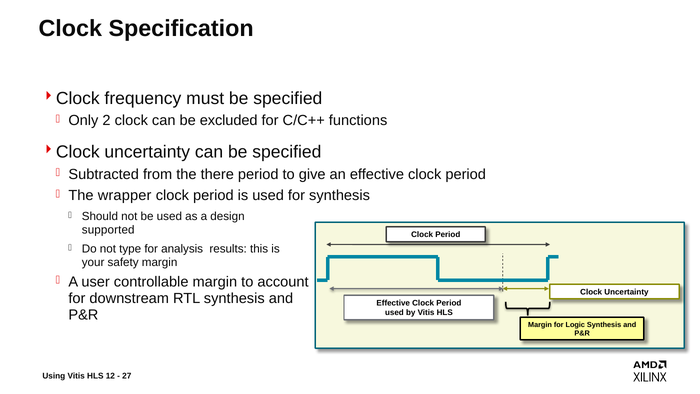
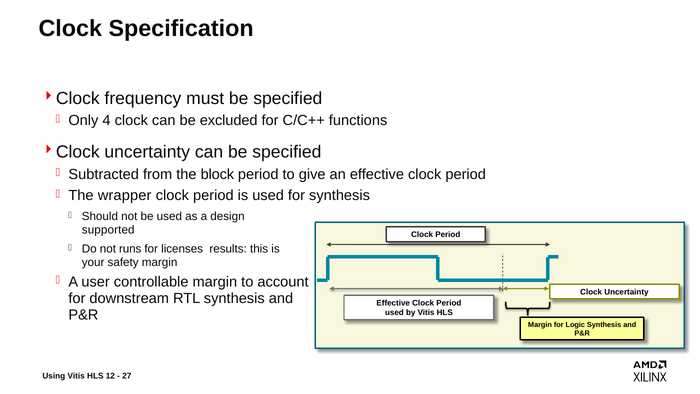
2: 2 -> 4
there: there -> block
type: type -> runs
analysis: analysis -> licenses
